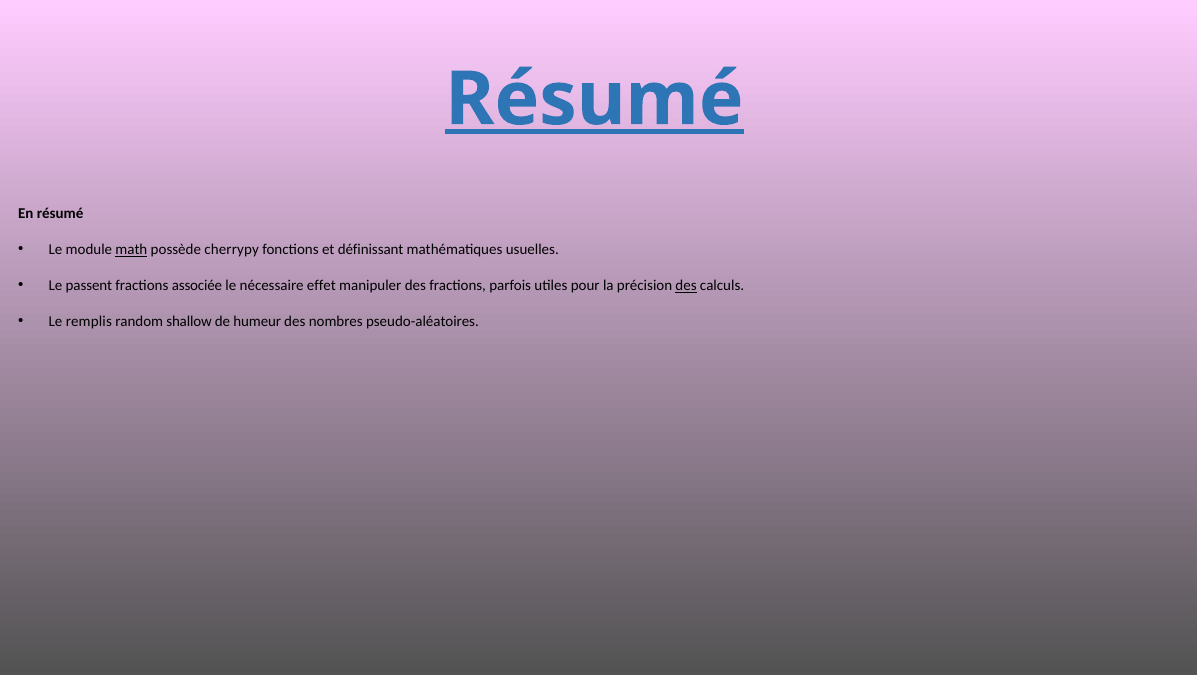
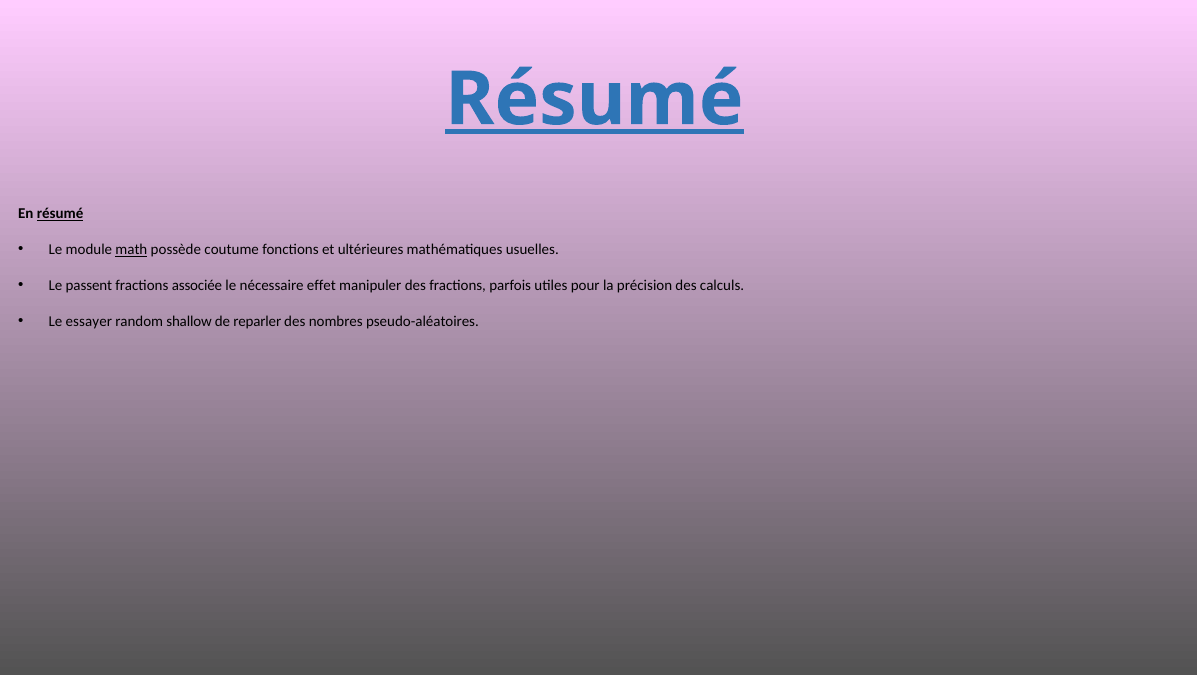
résumé at (60, 214) underline: none -> present
cherrypy: cherrypy -> coutume
définissant: définissant -> ultérieures
des at (686, 286) underline: present -> none
remplis: remplis -> essayer
humeur: humeur -> reparler
